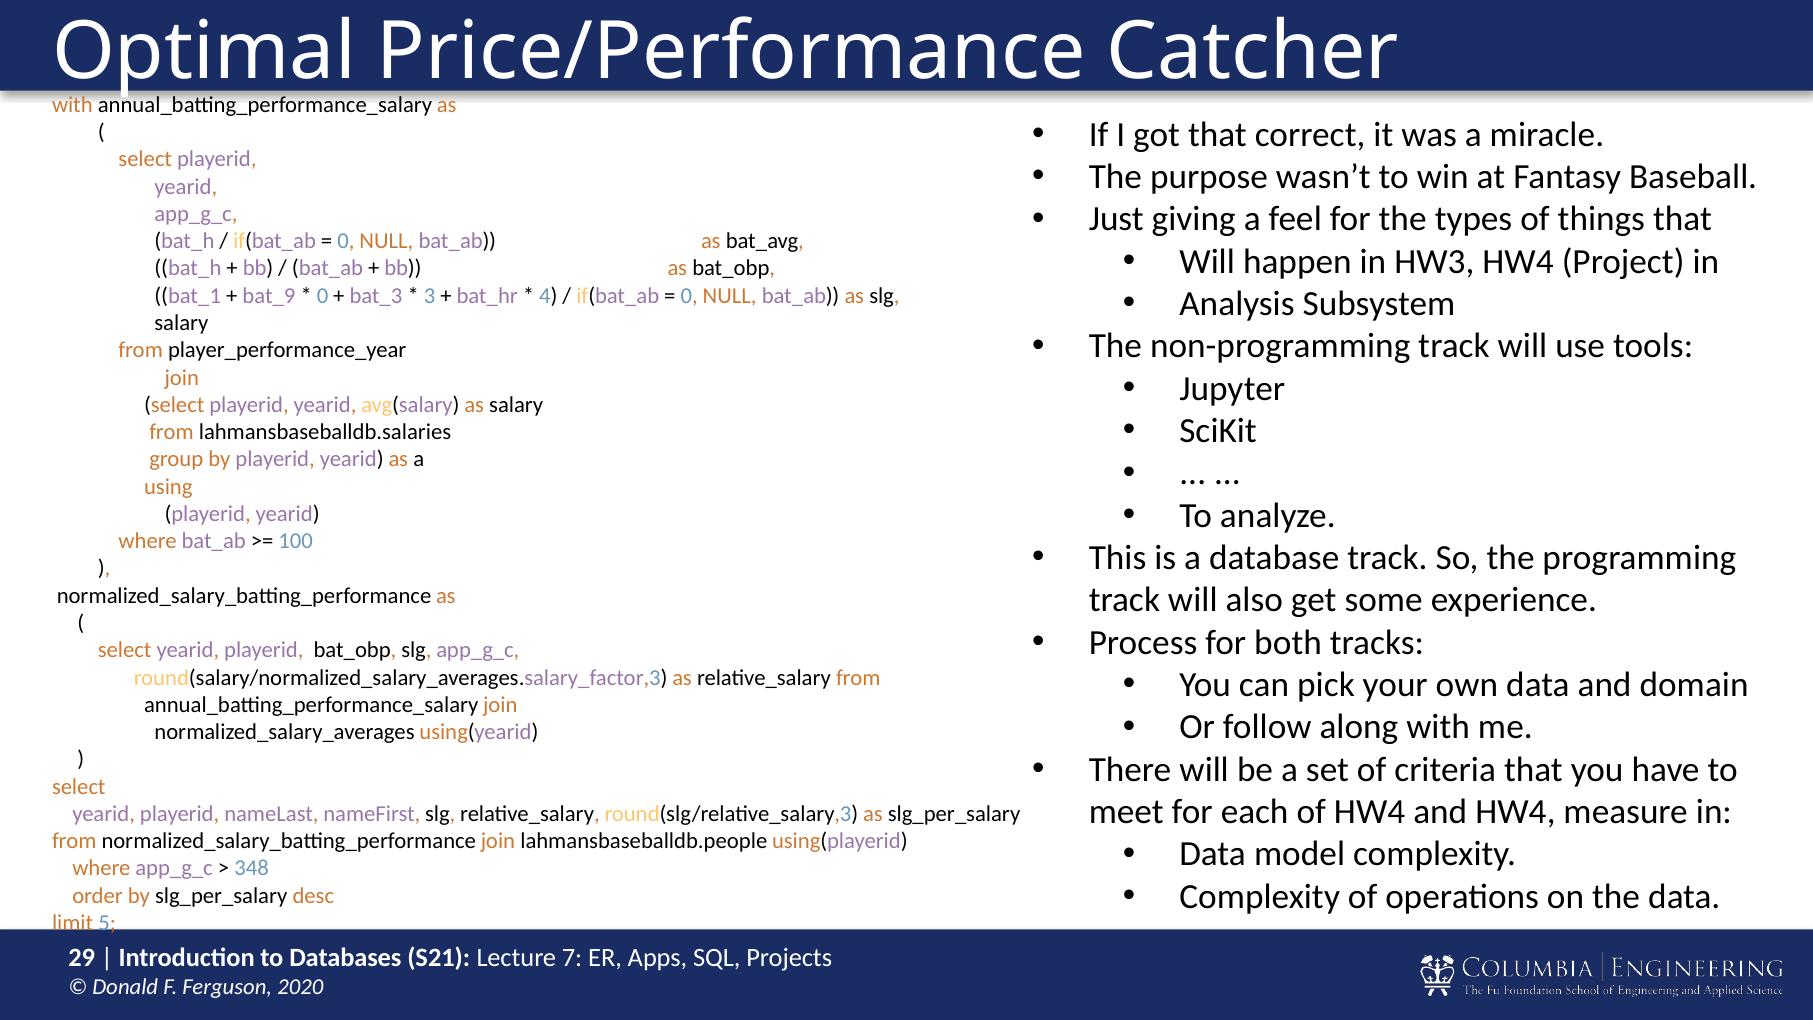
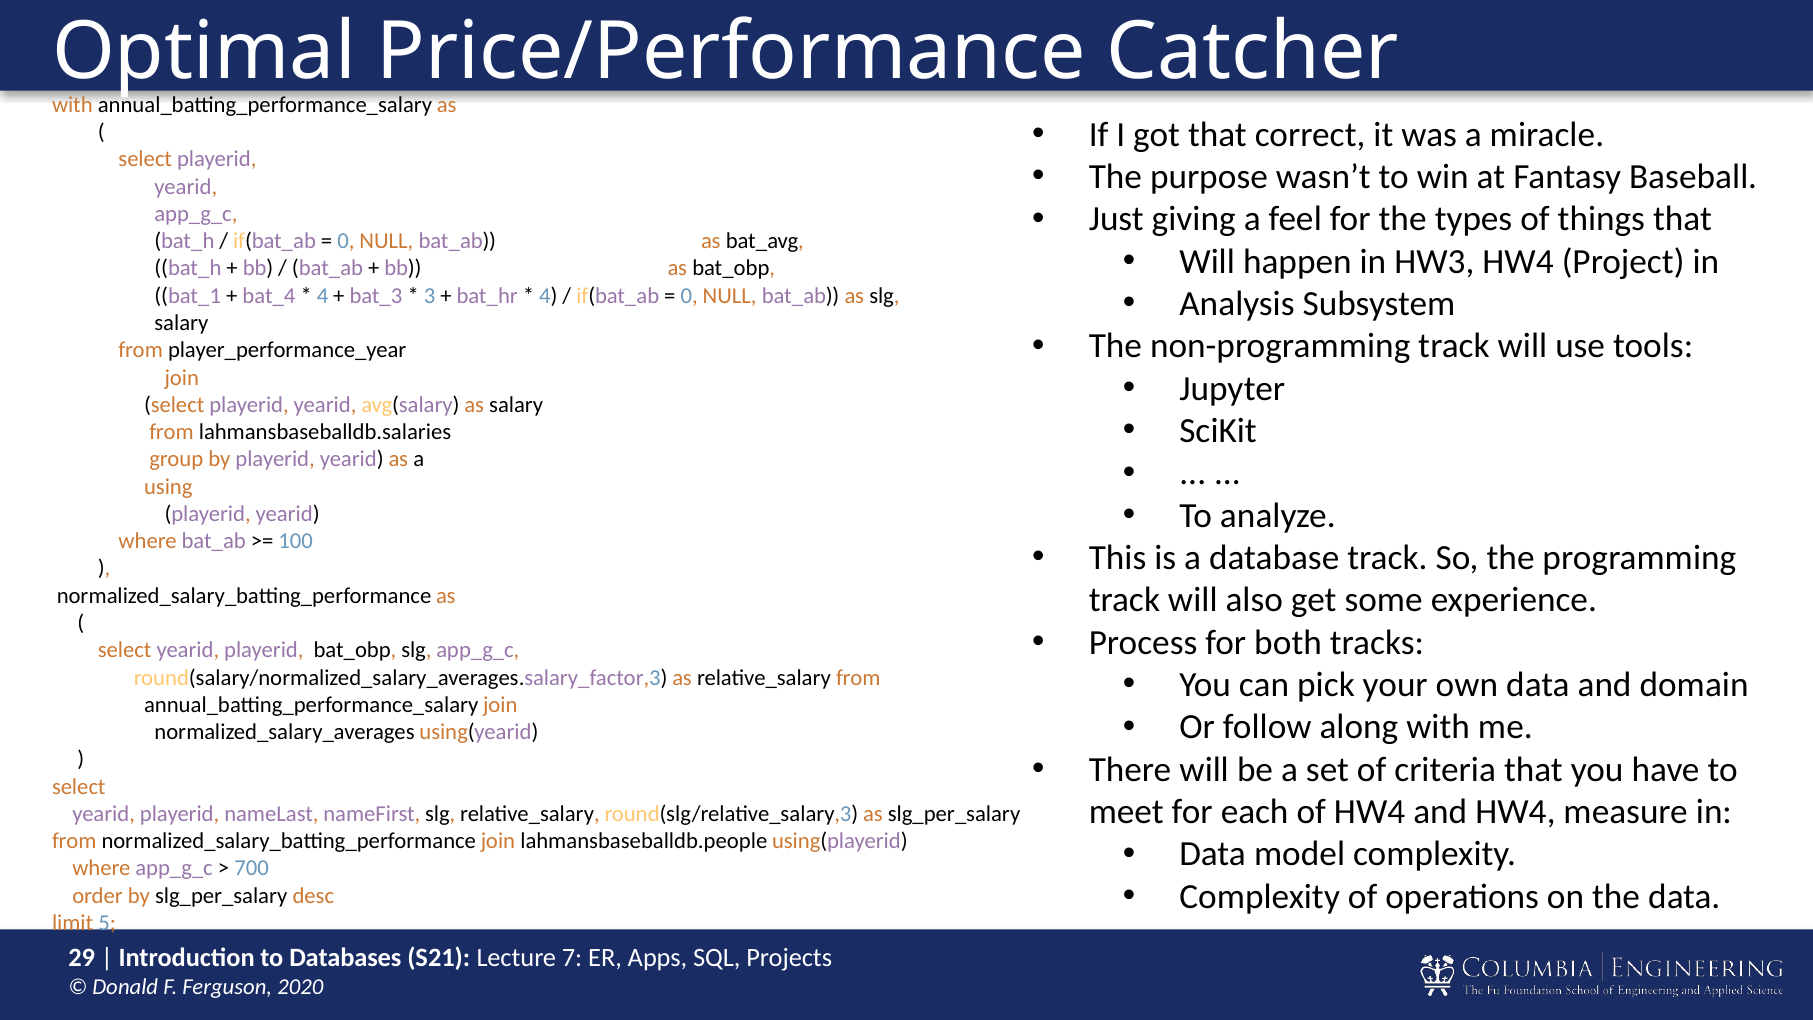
bat_9: bat_9 -> bat_4
0 at (323, 296): 0 -> 4
348: 348 -> 700
